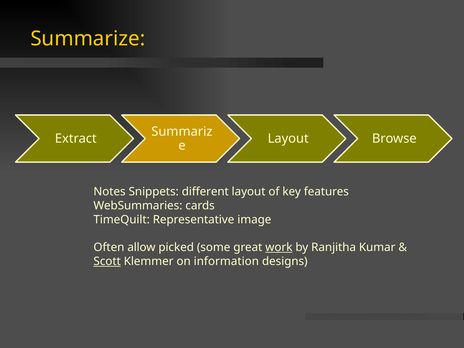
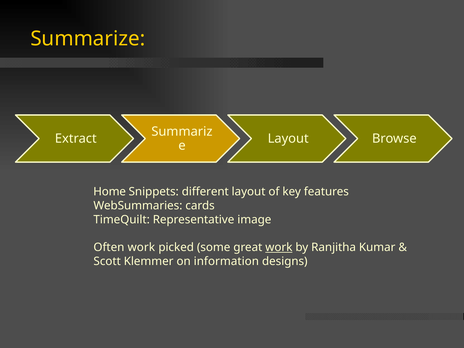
Notes: Notes -> Home
Often allow: allow -> work
Scott underline: present -> none
